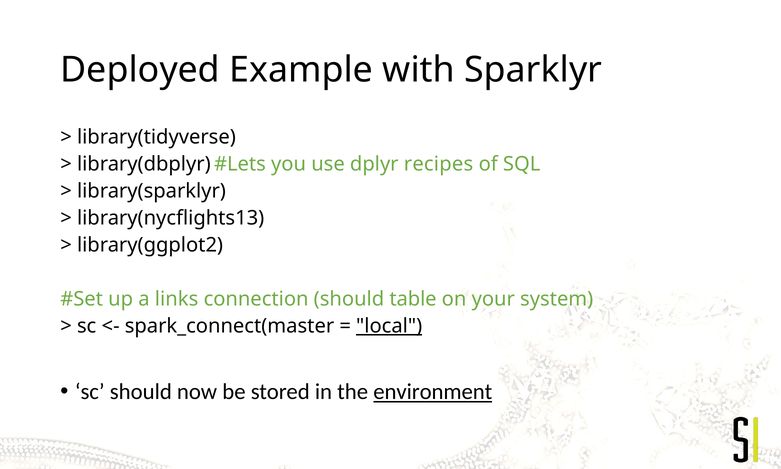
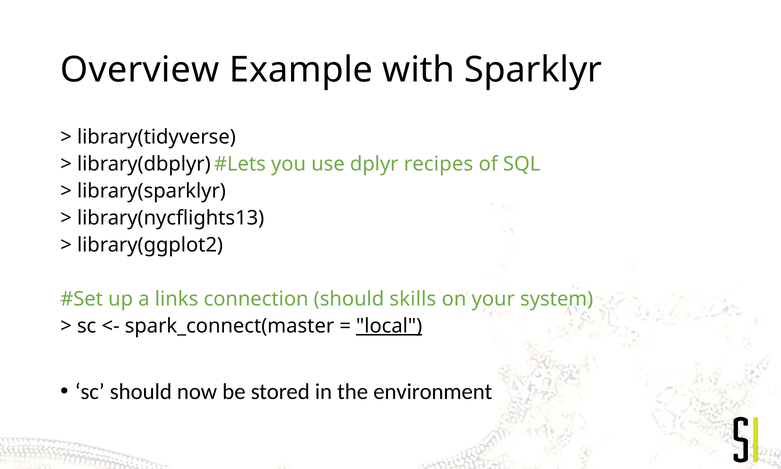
Deployed: Deployed -> Overview
table: table -> skills
environment underline: present -> none
